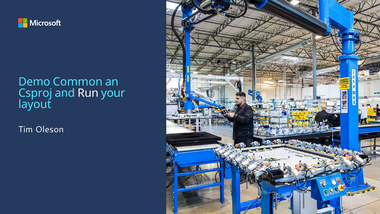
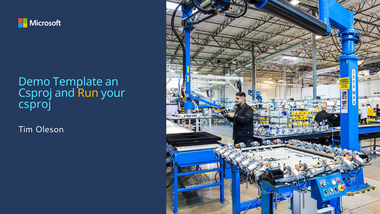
Common: Common -> Template
Run colour: white -> yellow
layout at (35, 104): layout -> csproj
